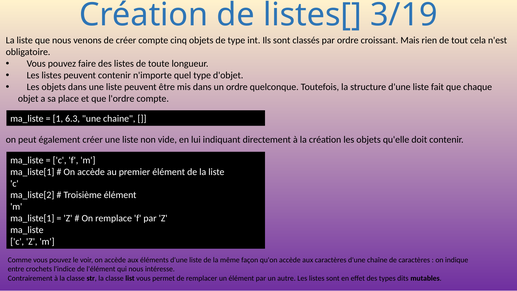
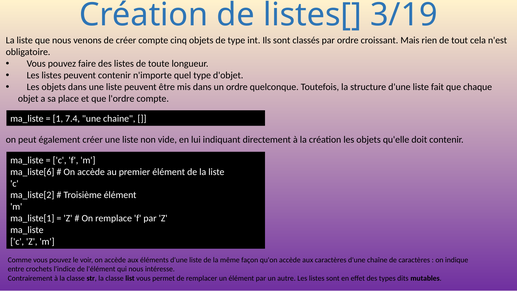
6.3: 6.3 -> 7.4
ma_liste[1 at (32, 172): ma_liste[1 -> ma_liste[6
